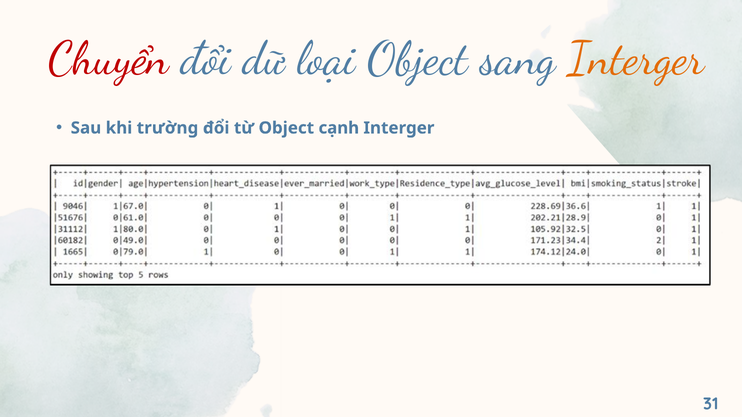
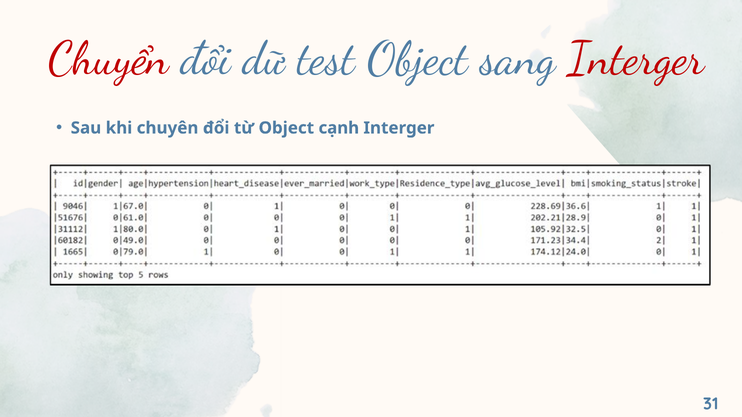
loại: loại -> test
Interger at (636, 58) colour: orange -> red
trường: trường -> chuyên
